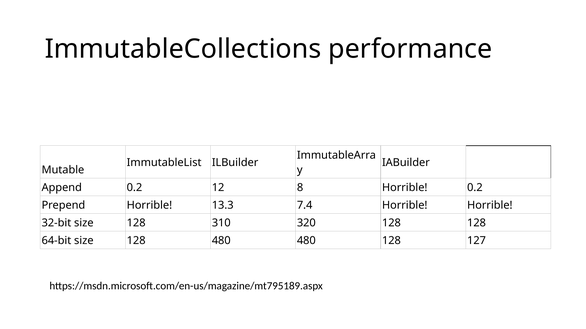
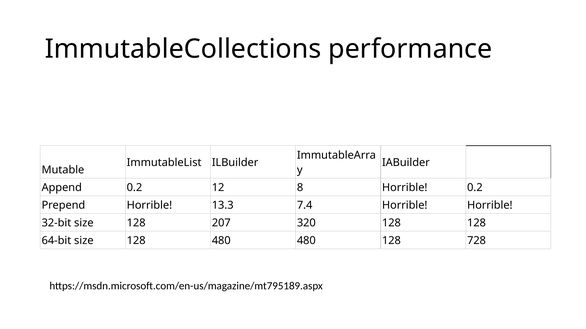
310: 310 -> 207
127: 127 -> 728
